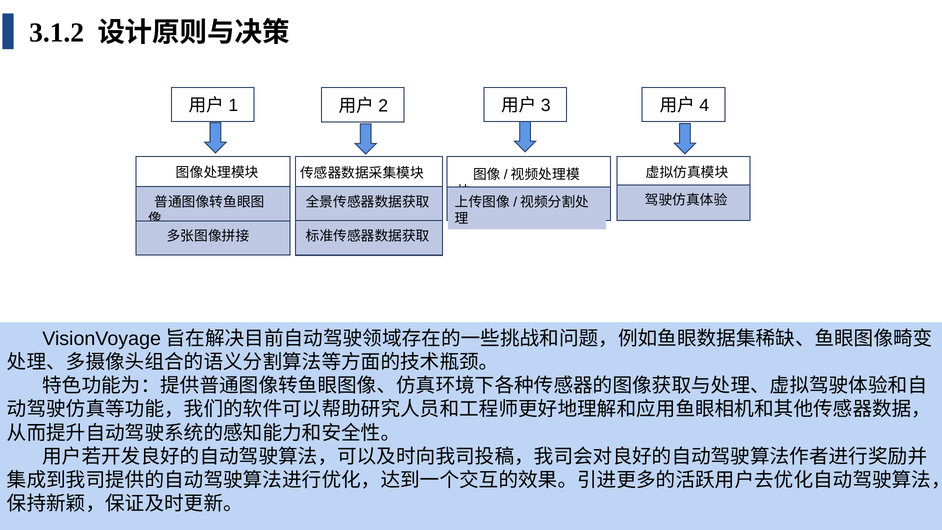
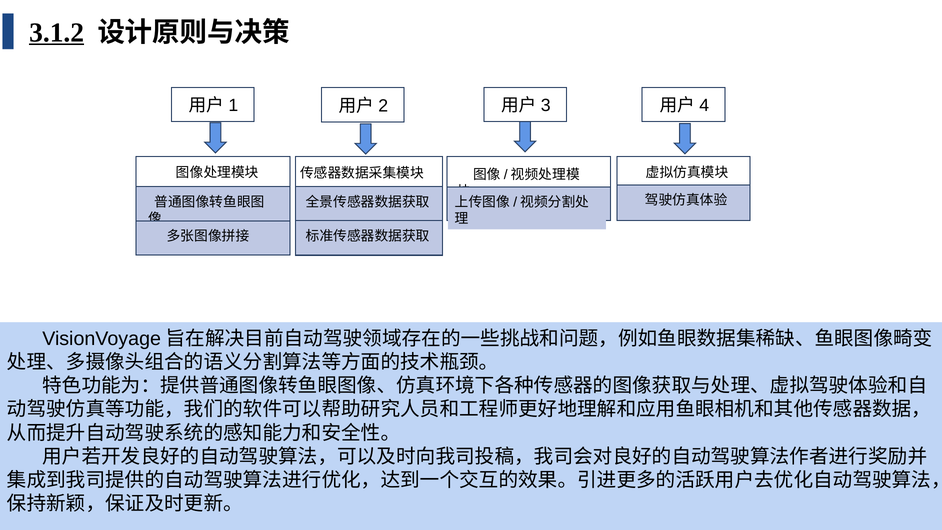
3.1.2 underline: none -> present
